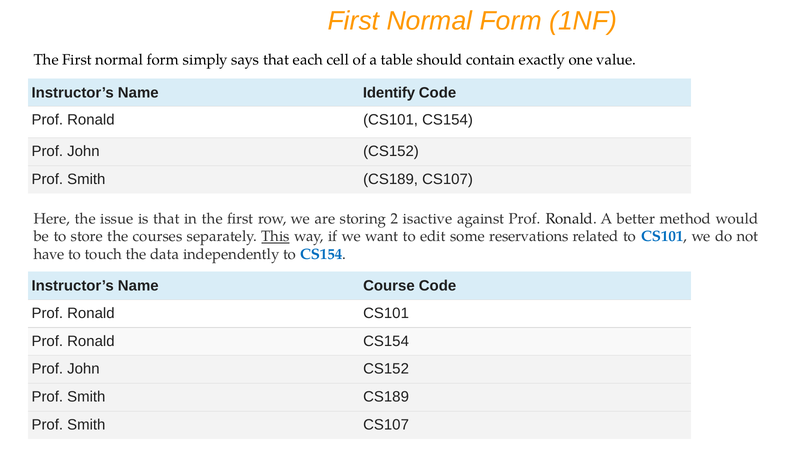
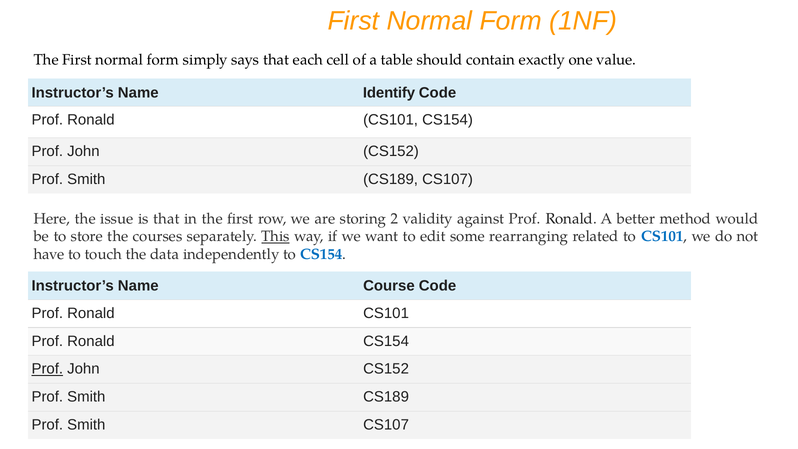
isactive: isactive -> validity
reservations: reservations -> rearranging
Prof at (47, 369) underline: none -> present
